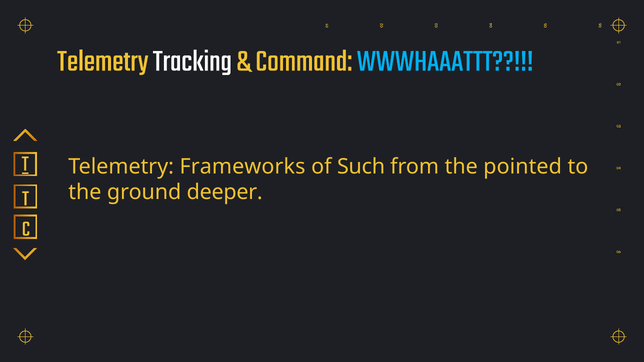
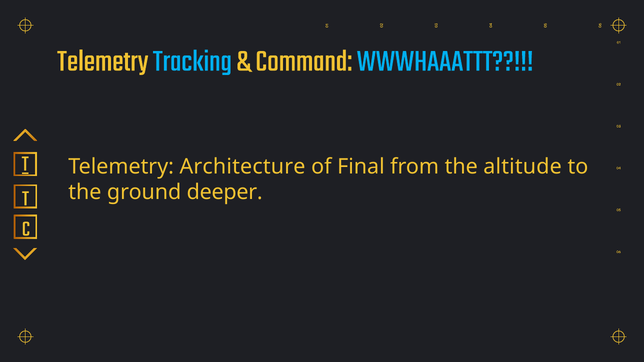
Tracking colour: white -> light blue
Frameworks: Frameworks -> Architecture
Such: Such -> Final
pointed: pointed -> altitude
